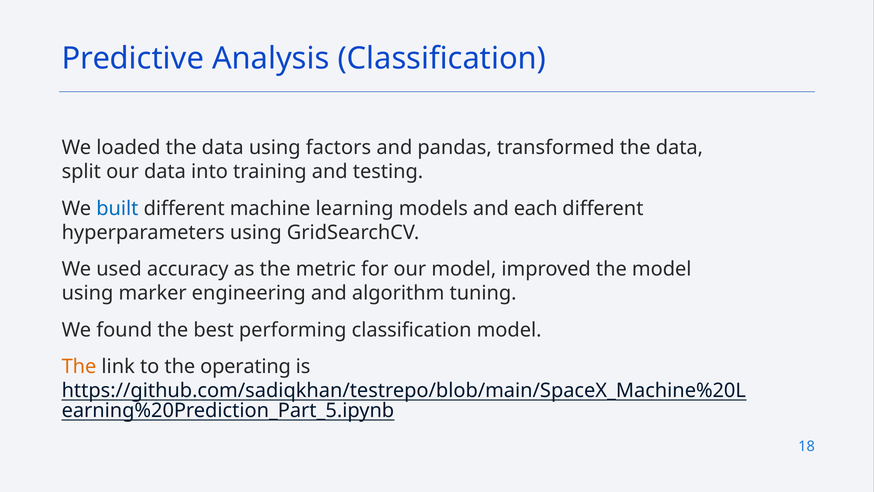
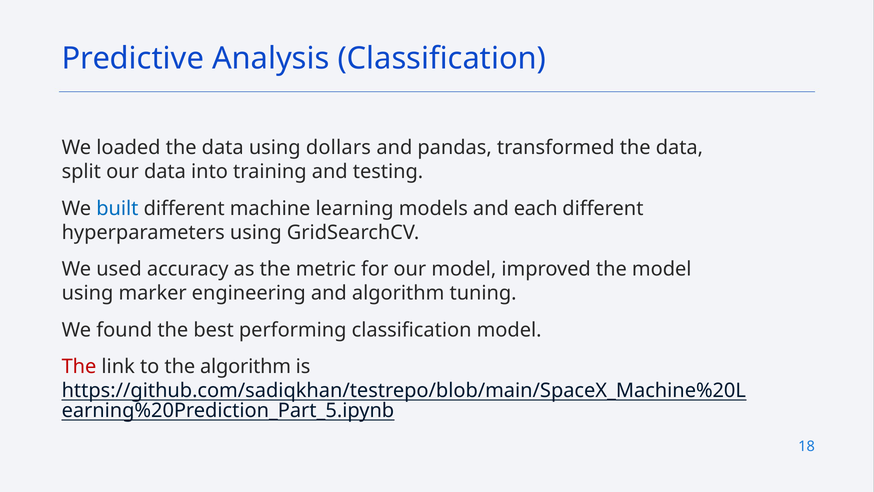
factors: factors -> dollars
The at (79, 366) colour: orange -> red
the operating: operating -> algorithm
